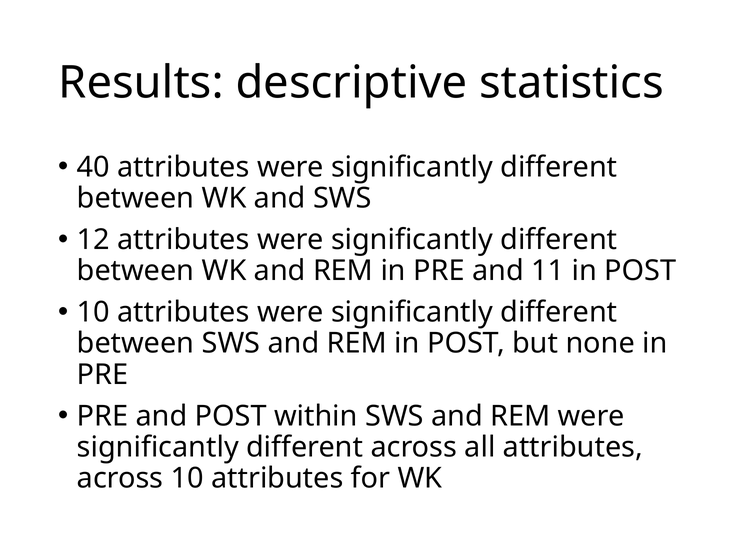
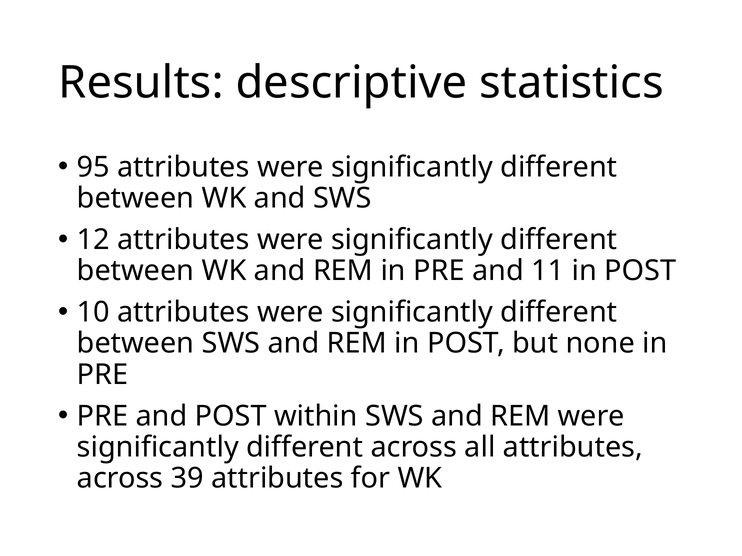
40: 40 -> 95
across 10: 10 -> 39
